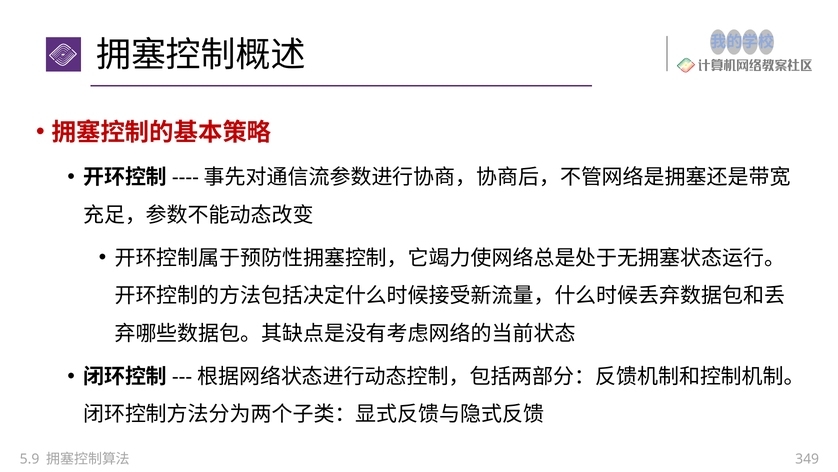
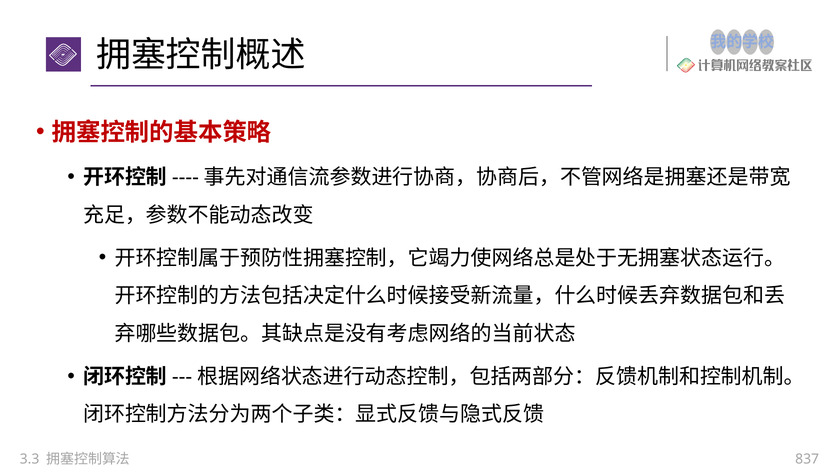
5.9: 5.9 -> 3.3
349: 349 -> 837
